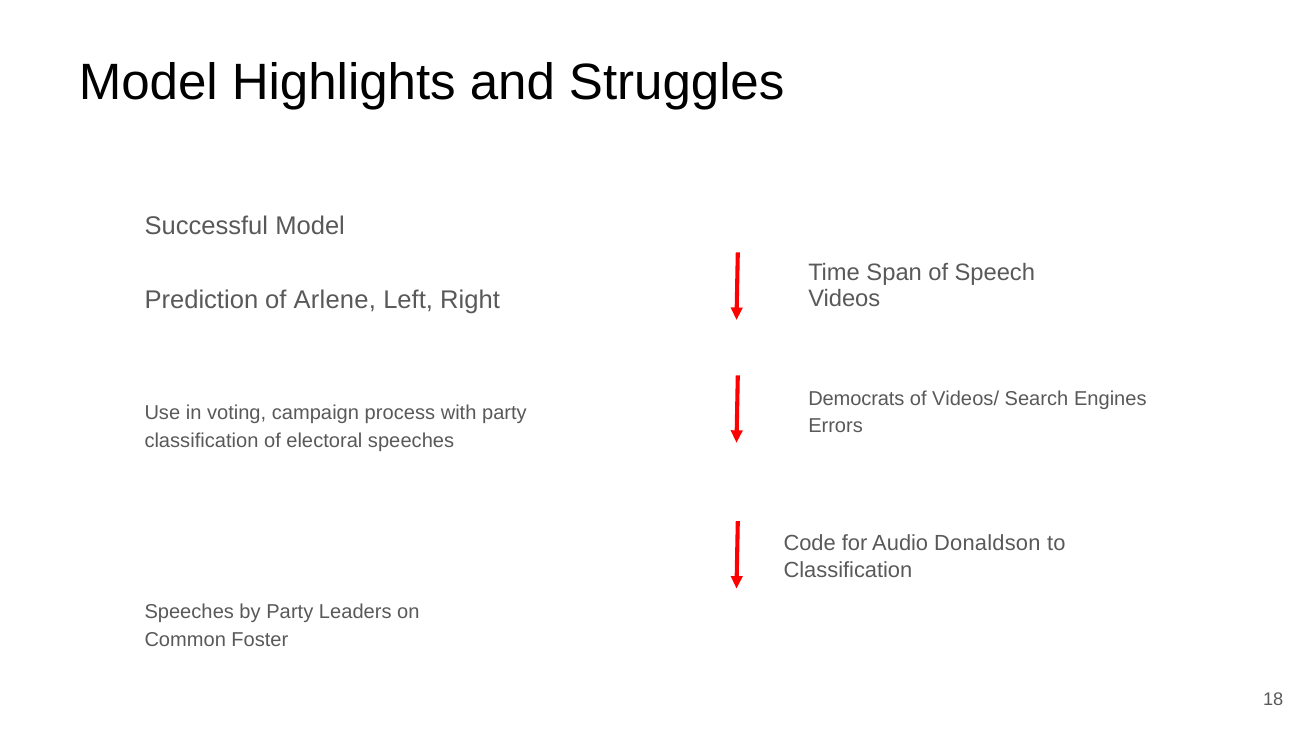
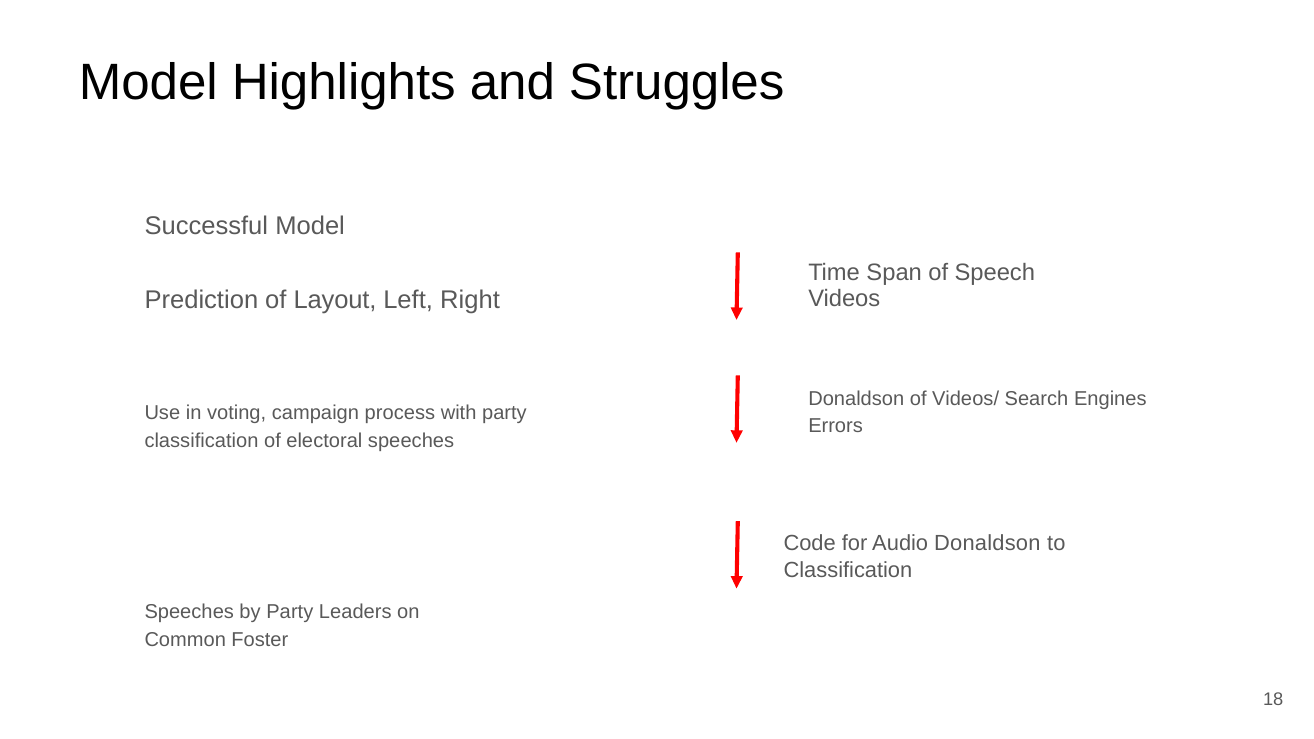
Arlene: Arlene -> Layout
Democrats at (856, 399): Democrats -> Donaldson
